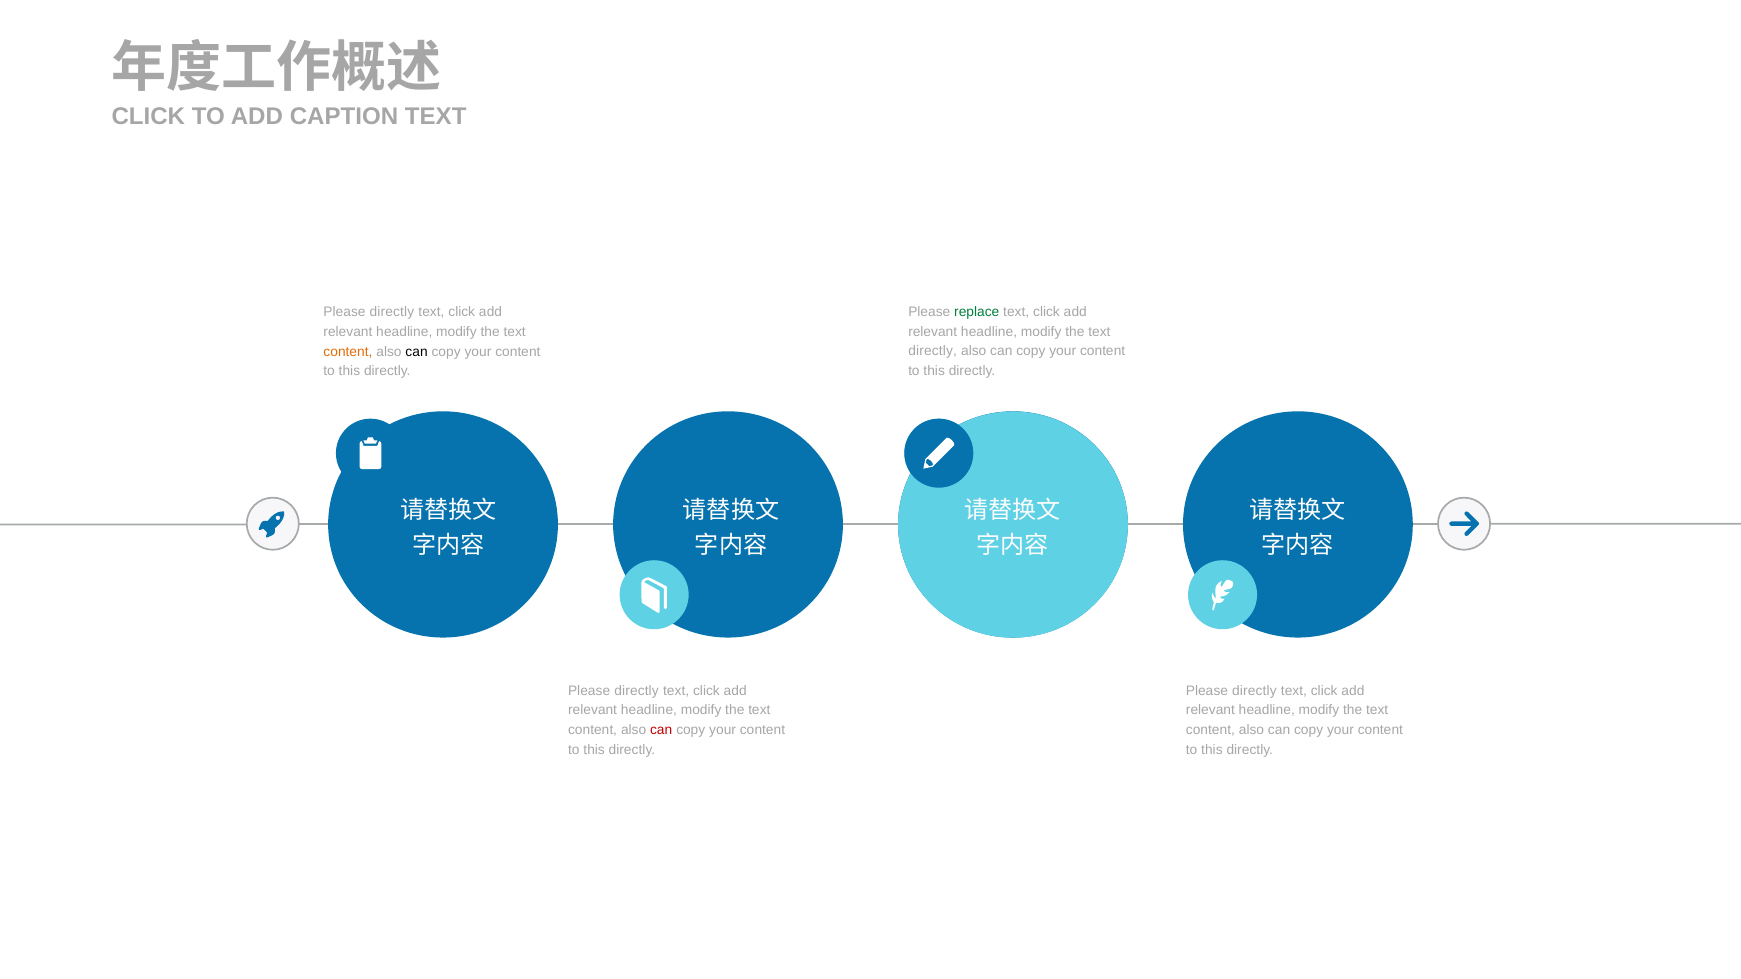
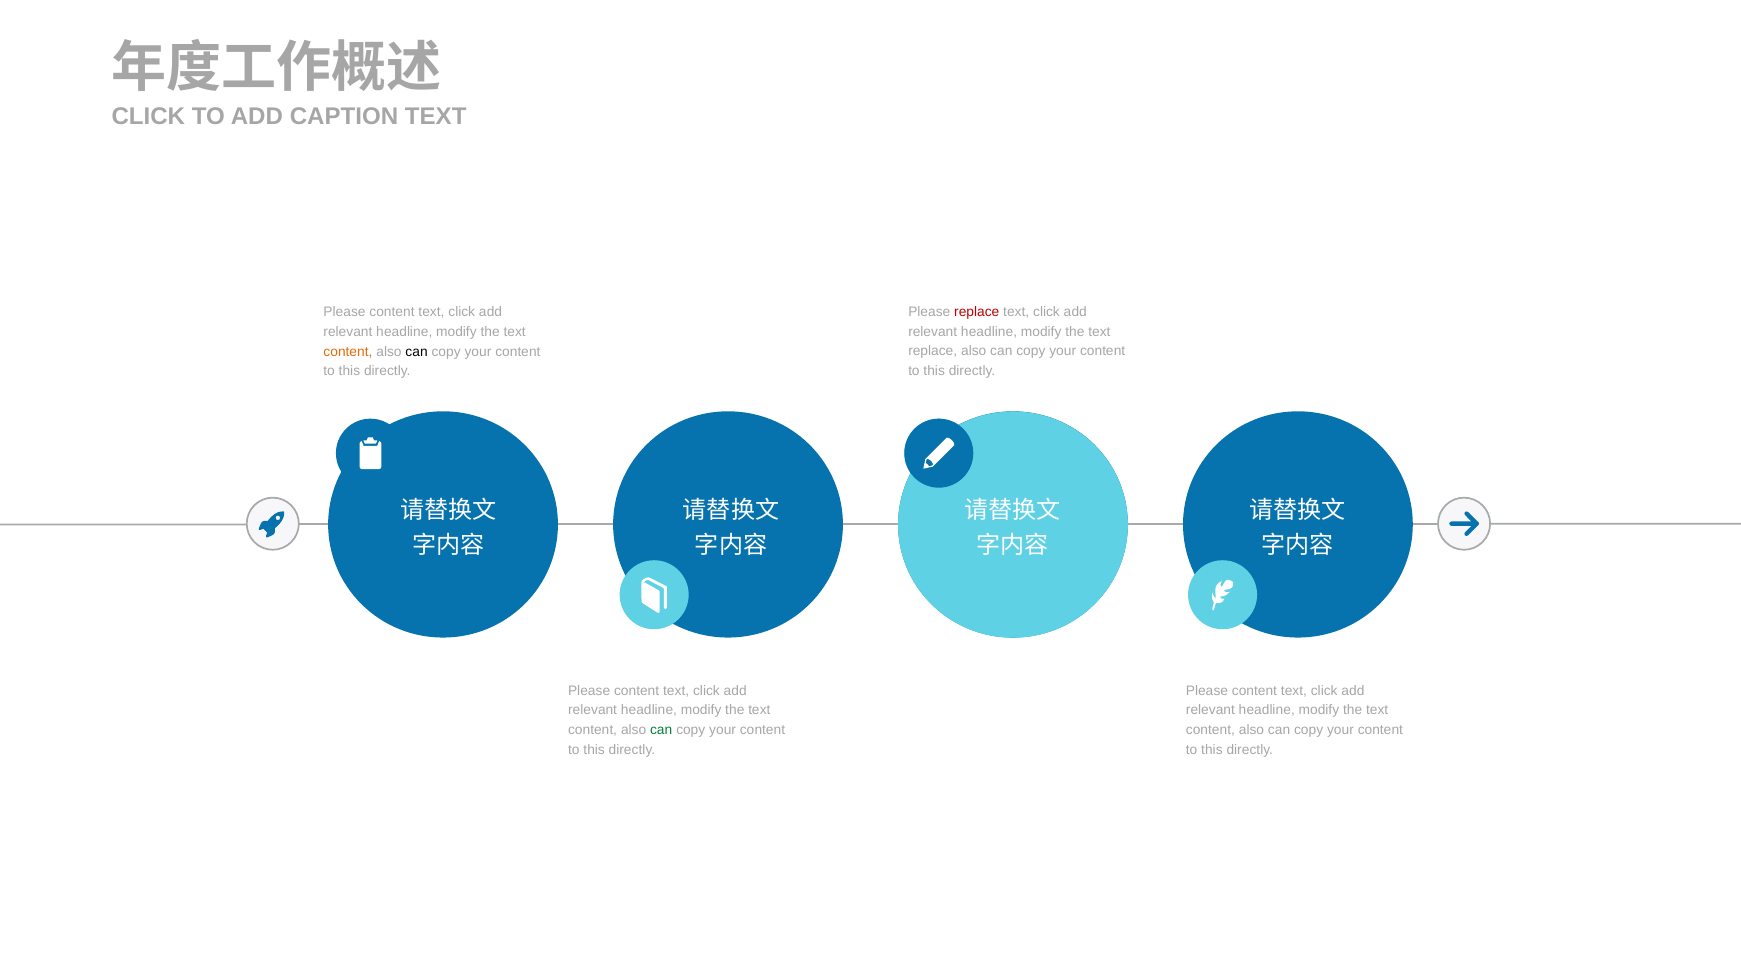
directly at (392, 312): directly -> content
replace at (977, 312) colour: green -> red
directly at (933, 352): directly -> replace
directly at (637, 691): directly -> content
directly at (1254, 691): directly -> content
can at (661, 730) colour: red -> green
